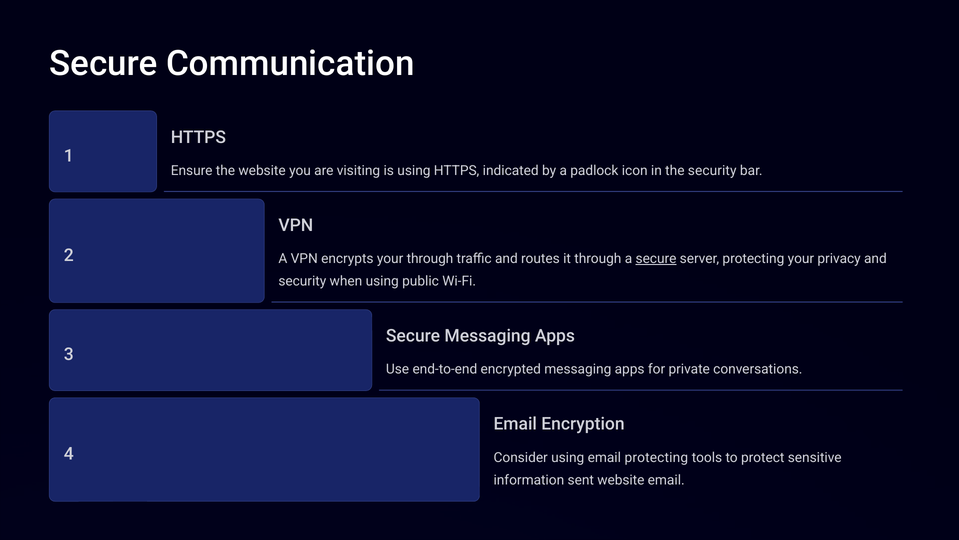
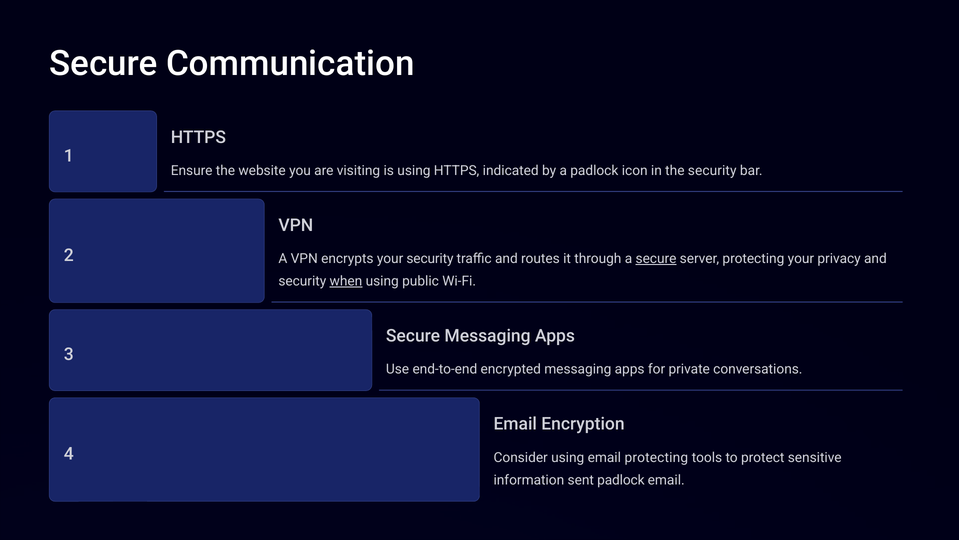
your through: through -> security
when underline: none -> present
sent website: website -> padlock
